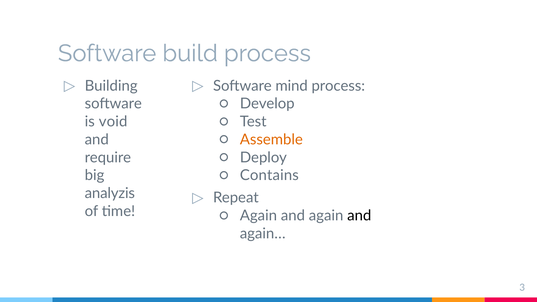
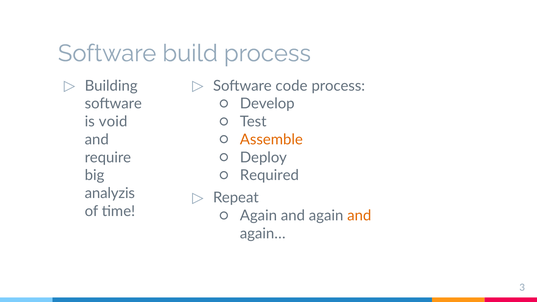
mind: mind -> code
Contains: Contains -> Required
and at (359, 216) colour: black -> orange
